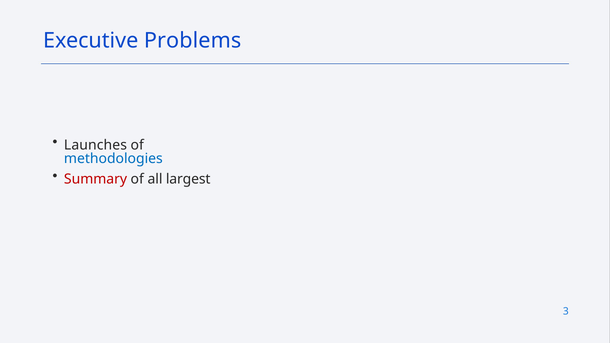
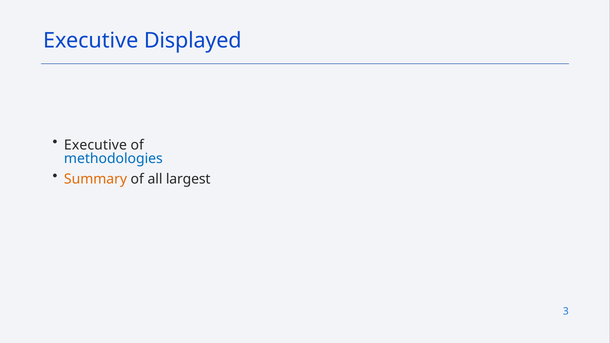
Problems: Problems -> Displayed
Launches at (95, 145): Launches -> Executive
Summary colour: red -> orange
